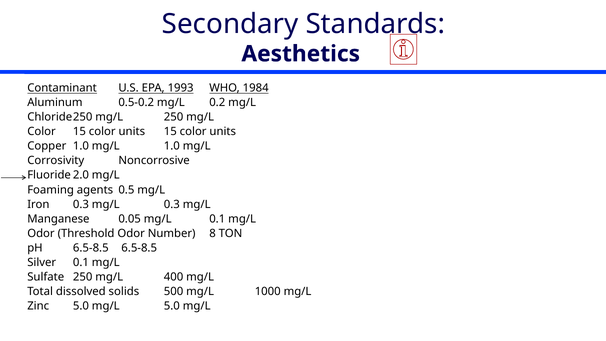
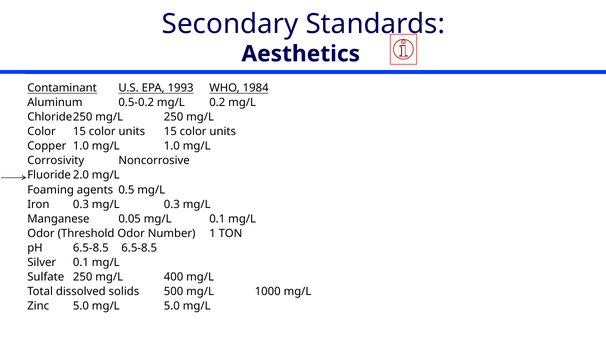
8: 8 -> 1
